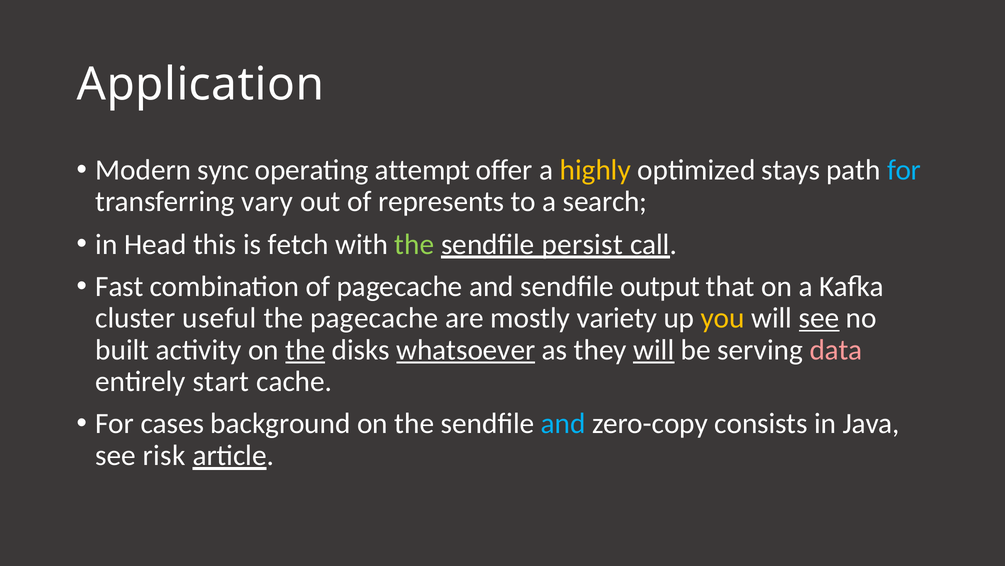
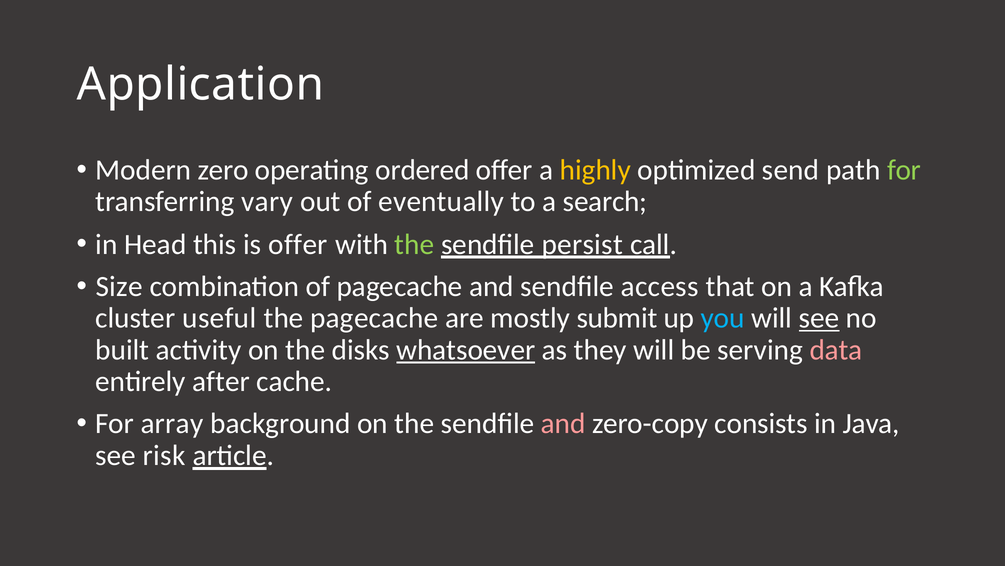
sync: sync -> zero
attempt: attempt -> ordered
stays: stays -> send
for at (904, 170) colour: light blue -> light green
represents: represents -> eventually
is fetch: fetch -> offer
Fast: Fast -> Size
output: output -> access
variety: variety -> submit
you colour: yellow -> light blue
the at (305, 349) underline: present -> none
will at (654, 349) underline: present -> none
start: start -> after
cases: cases -> array
and at (563, 423) colour: light blue -> pink
